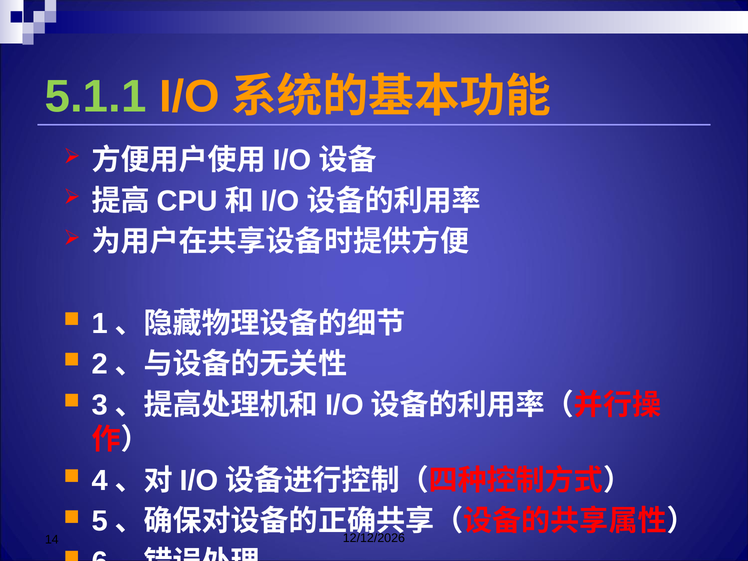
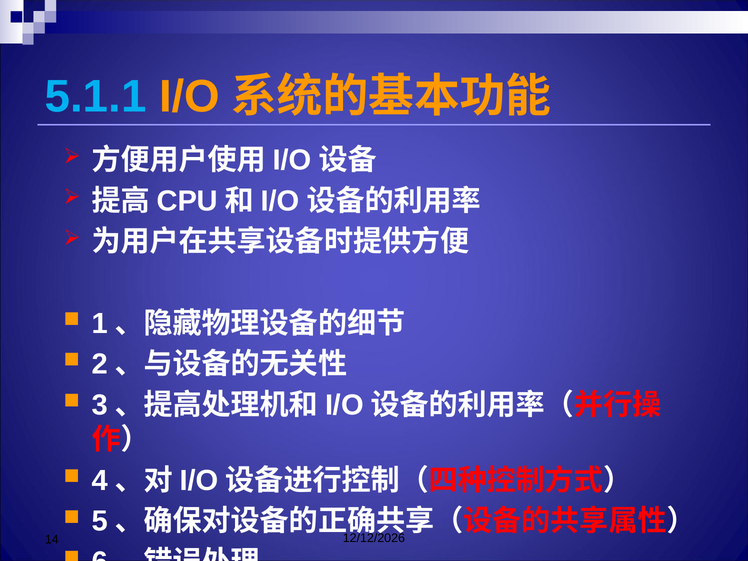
5.1.1 colour: light green -> light blue
